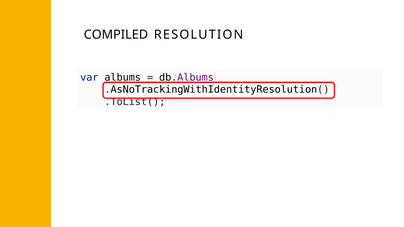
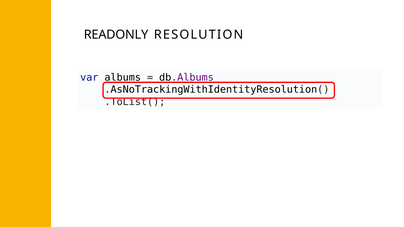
COMPILED: COMPILED -> READONLY
